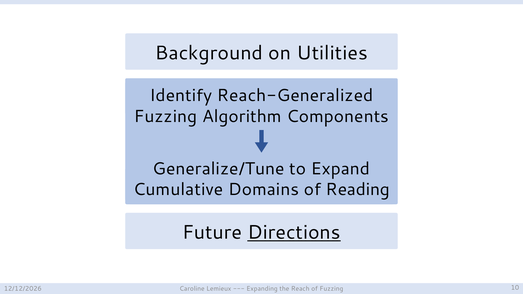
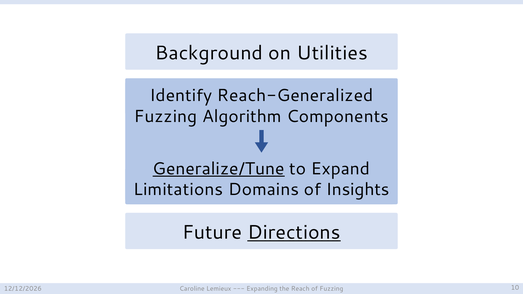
Generalize/Tune underline: none -> present
Cumulative: Cumulative -> Limitations
Reading: Reading -> Insights
